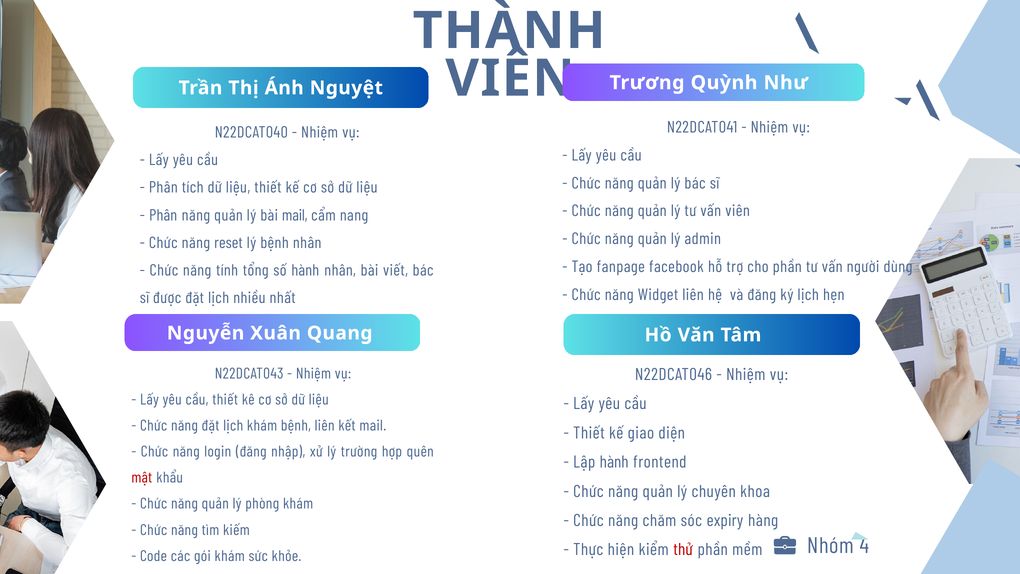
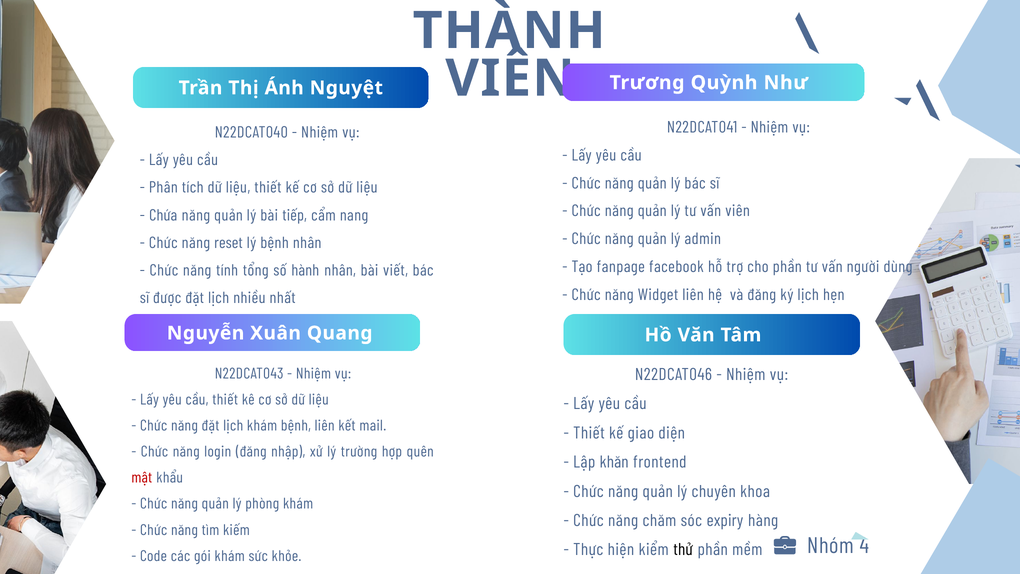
Phân at (163, 215): Phân -> Chứa
bài mail: mail -> tiếp
Lập hành: hành -> khăn
thử colour: red -> black
